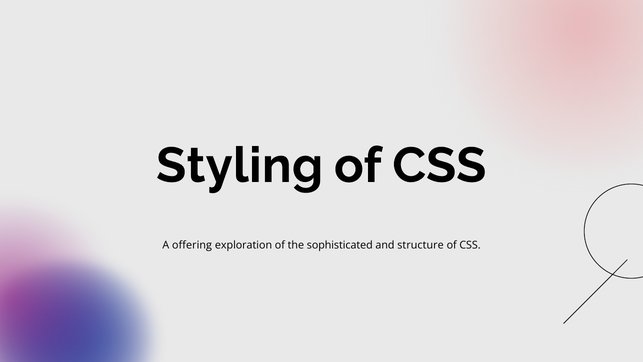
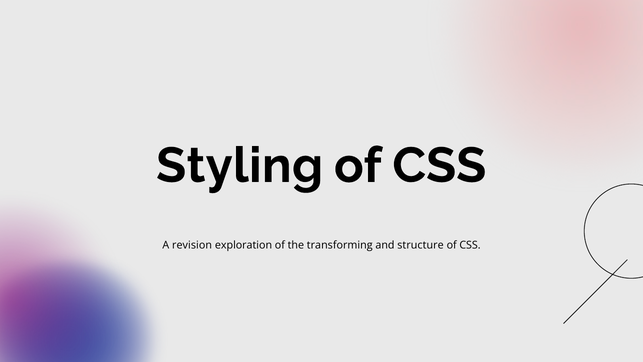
offering: offering -> revision
sophisticated: sophisticated -> transforming
